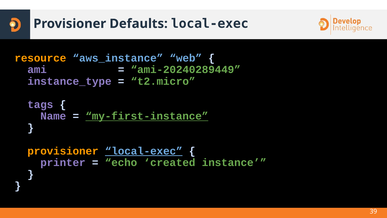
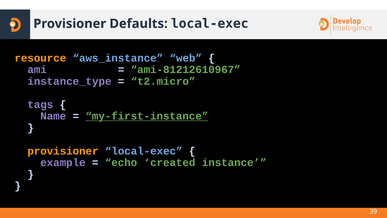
ami-20240289449: ami-20240289449 -> ami-81212610967
local-exec at (144, 151) underline: present -> none
printer: printer -> example
